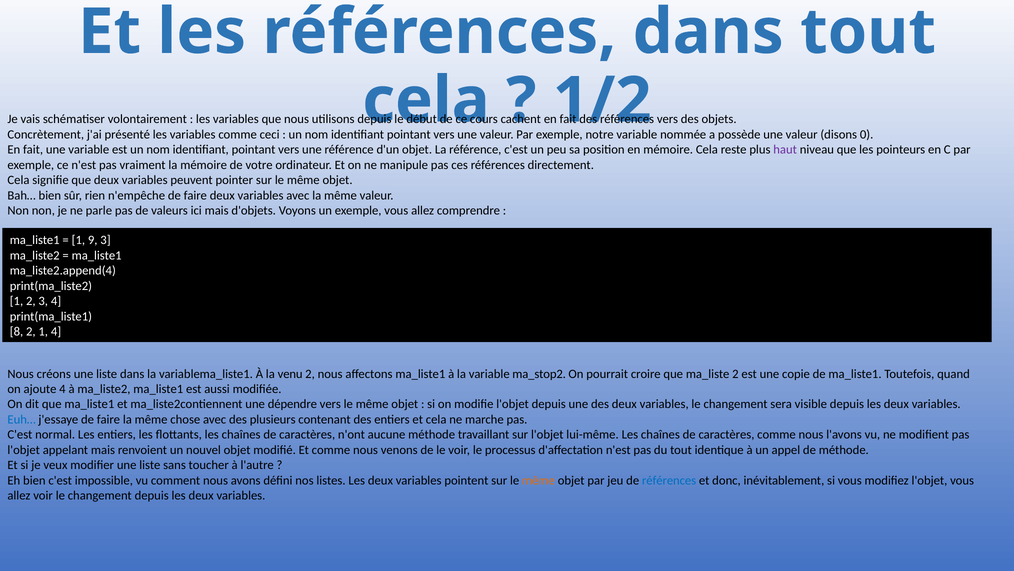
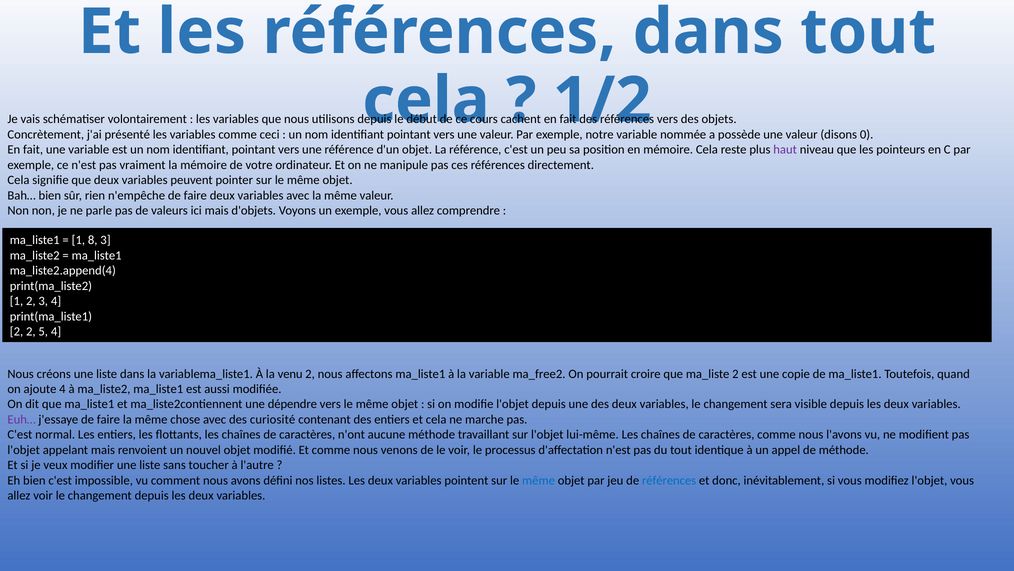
9: 9 -> 8
8 at (17, 331): 8 -> 2
2 1: 1 -> 5
ma_stop2: ma_stop2 -> ma_free2
Euh… colour: blue -> purple
plusieurs: plusieurs -> curiosité
même at (539, 480) colour: orange -> blue
